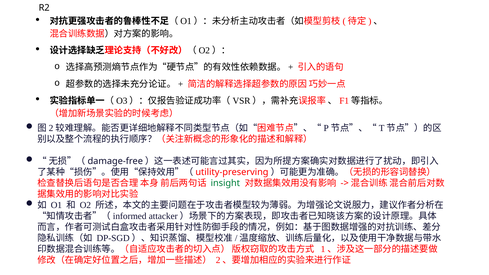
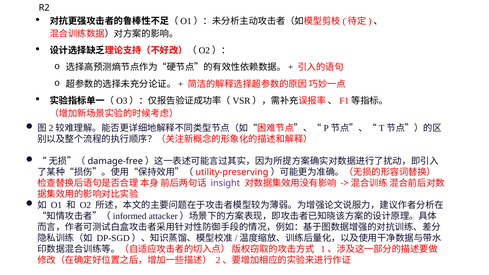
insight colour: green -> purple
